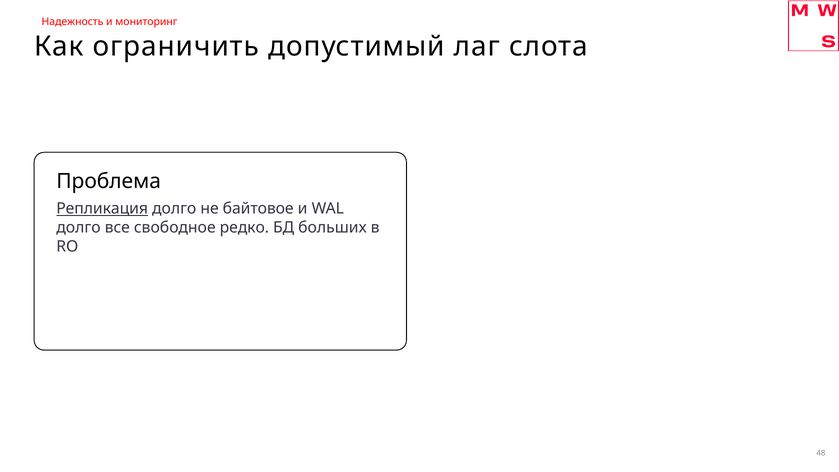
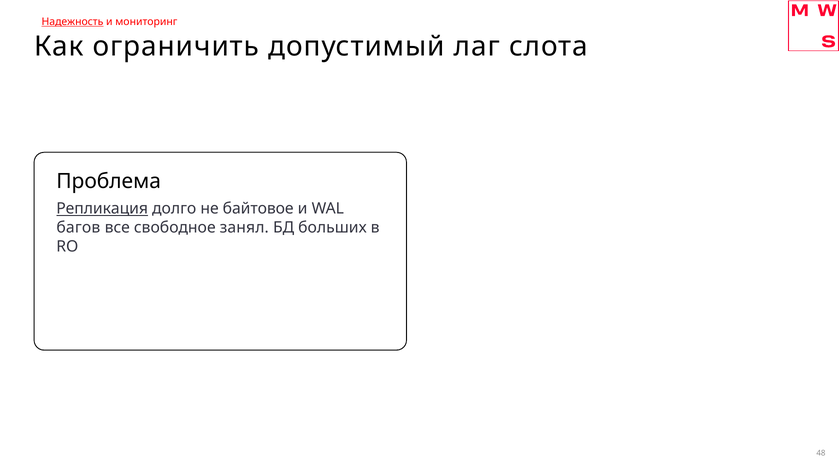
Надежность underline: none -> present
долго at (78, 227): долго -> багов
редко: редко -> занял
